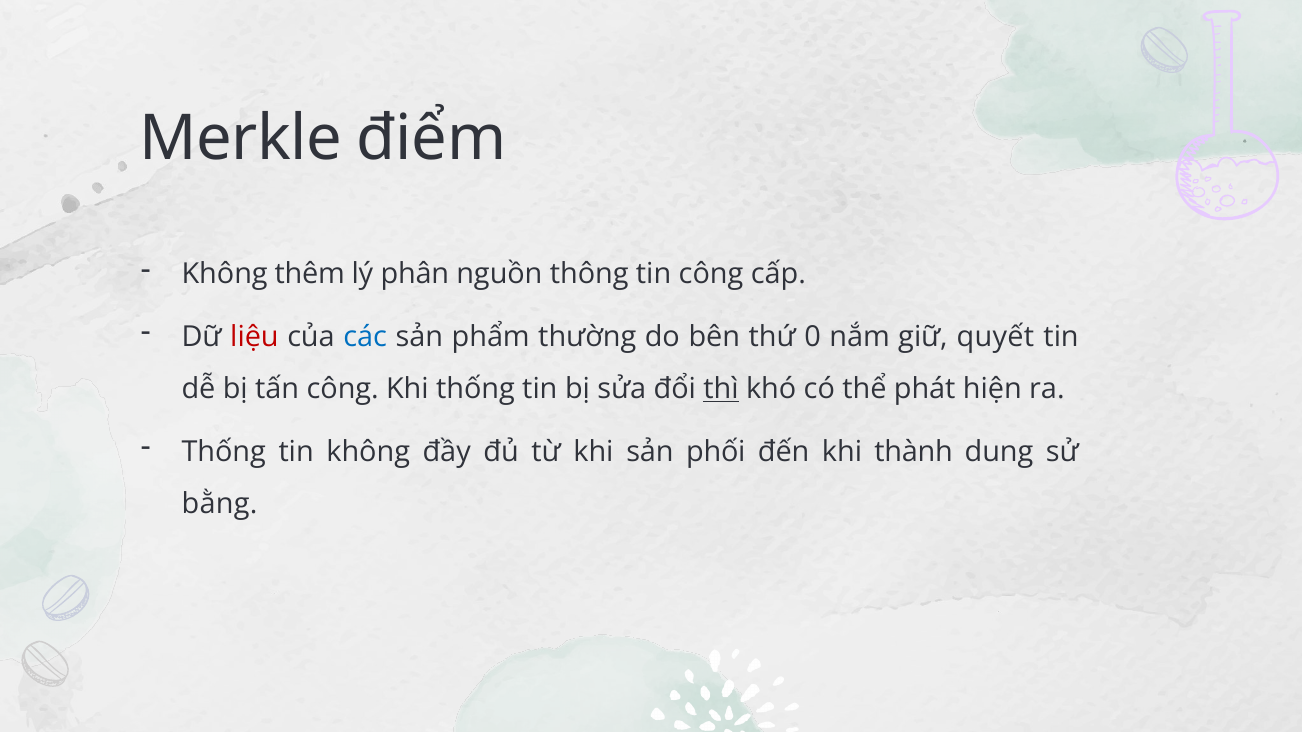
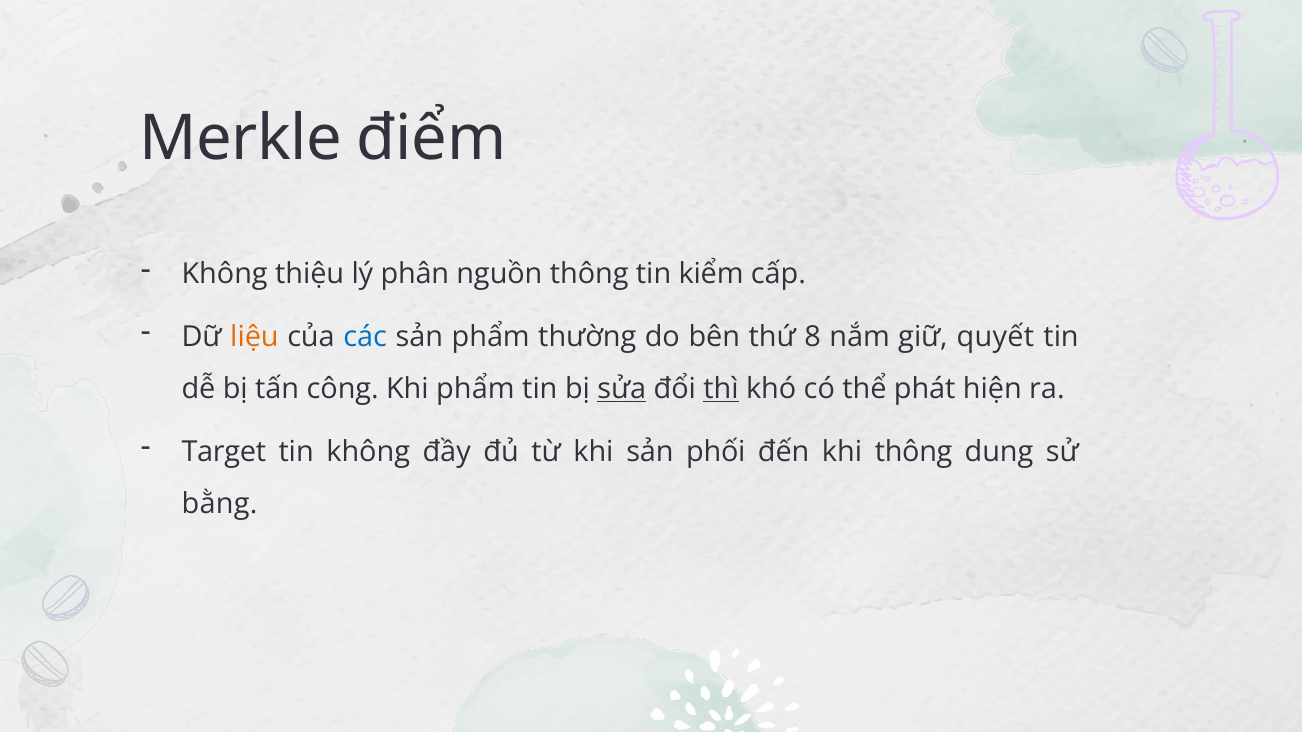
thêm: thêm -> thiệu
tin công: công -> kiểm
liệu colour: red -> orange
0: 0 -> 8
Khi thống: thống -> phẩm
sửa underline: none -> present
Thống at (224, 452): Thống -> Target
khi thành: thành -> thông
